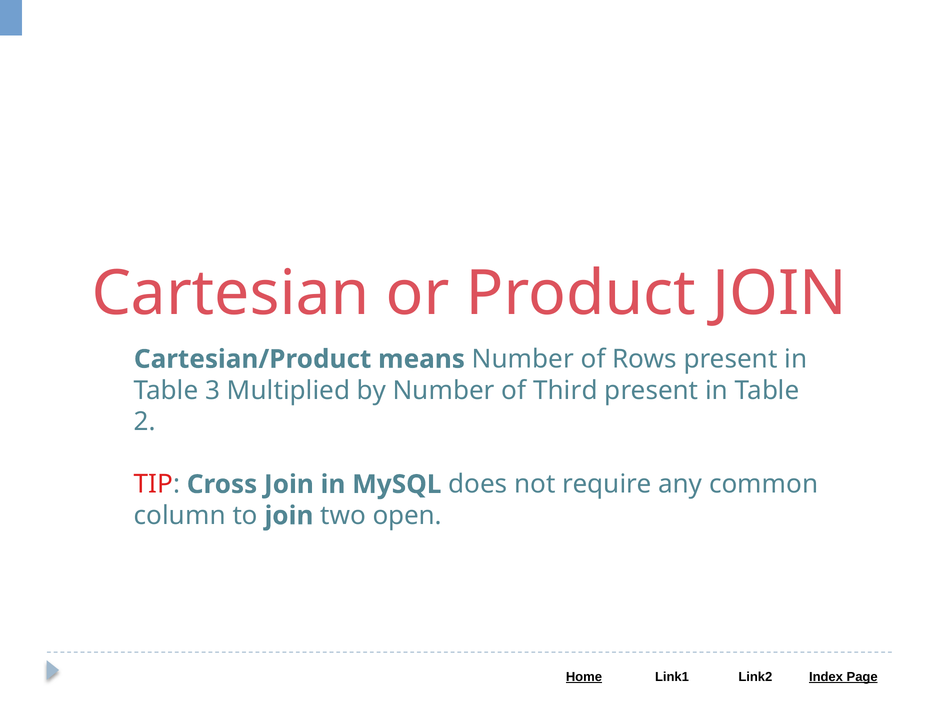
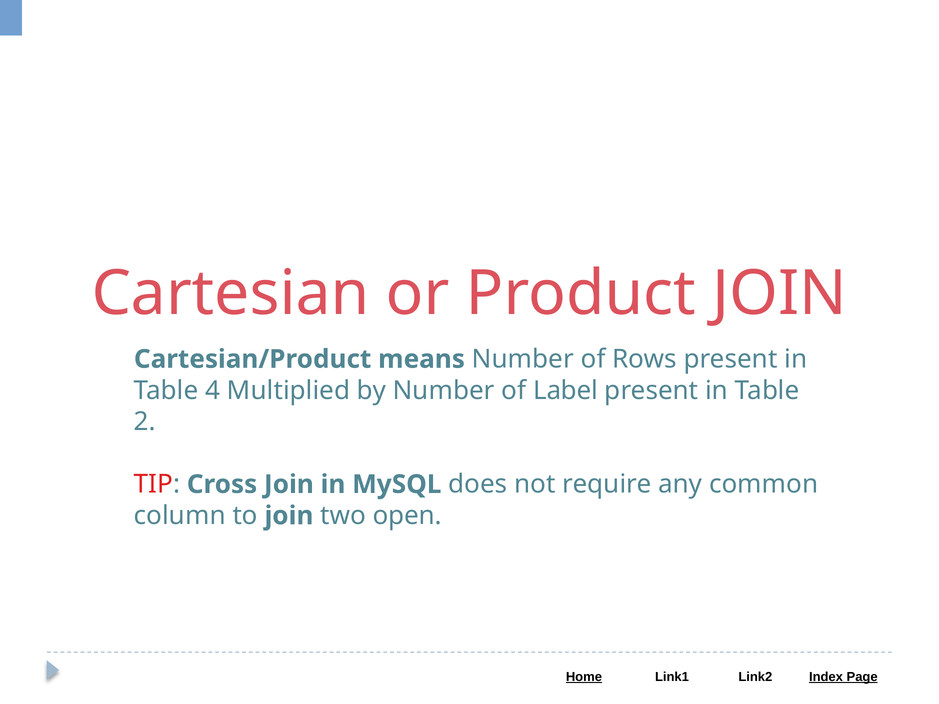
3: 3 -> 4
Third: Third -> Label
